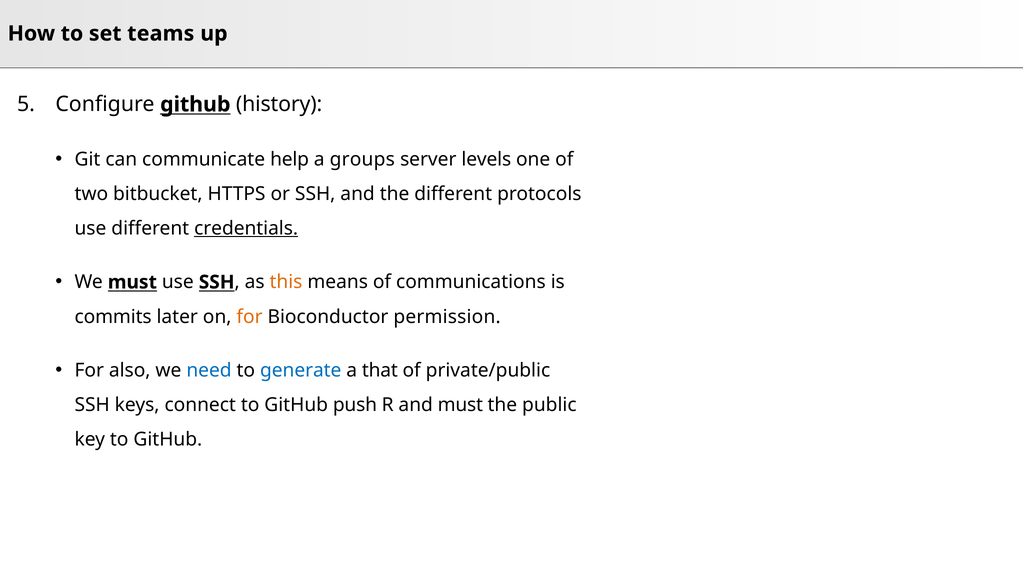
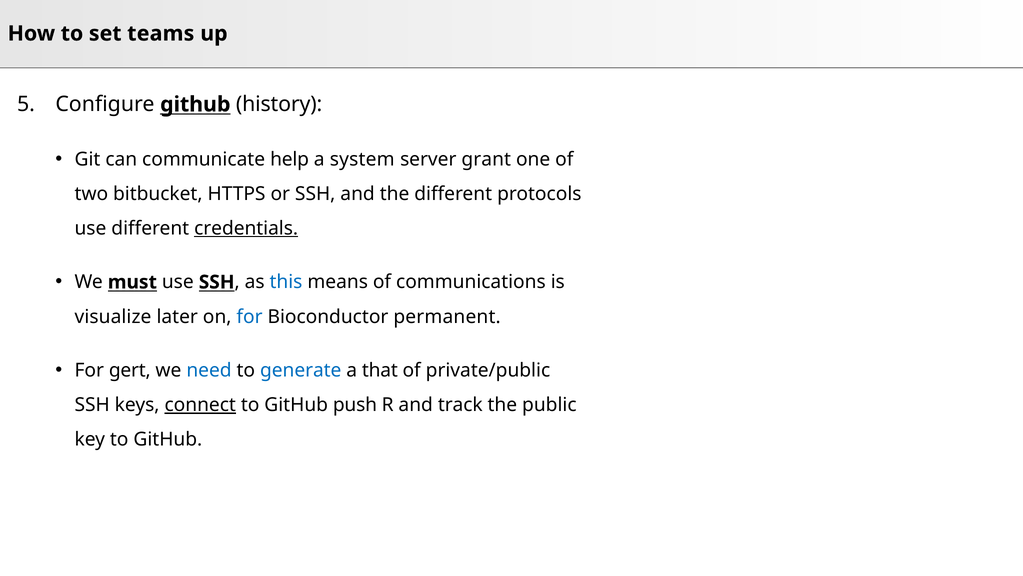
groups: groups -> system
levels: levels -> grant
this colour: orange -> blue
commits: commits -> visualize
for at (250, 316) colour: orange -> blue
permission: permission -> permanent
also: also -> gert
connect underline: none -> present
and must: must -> track
